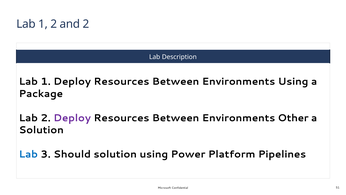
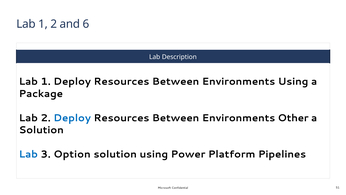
and 2: 2 -> 6
Deploy at (72, 118) colour: purple -> blue
Should: Should -> Option
